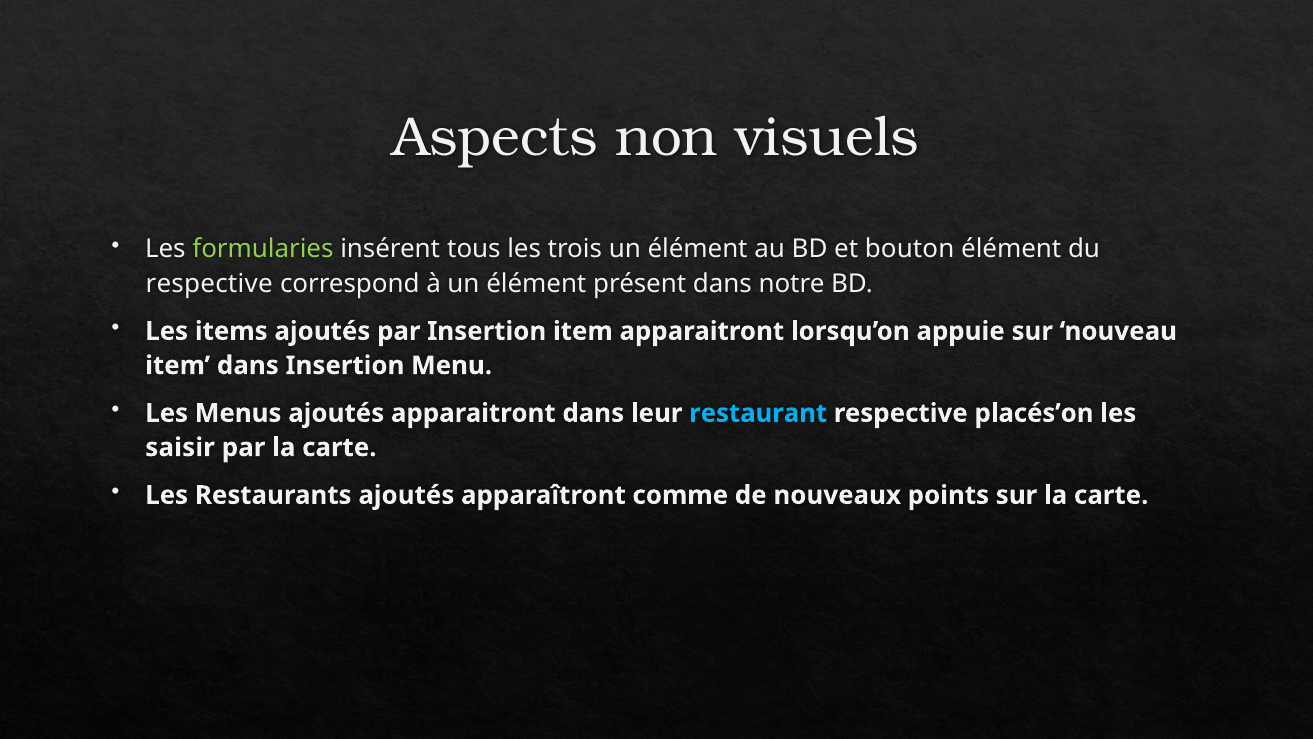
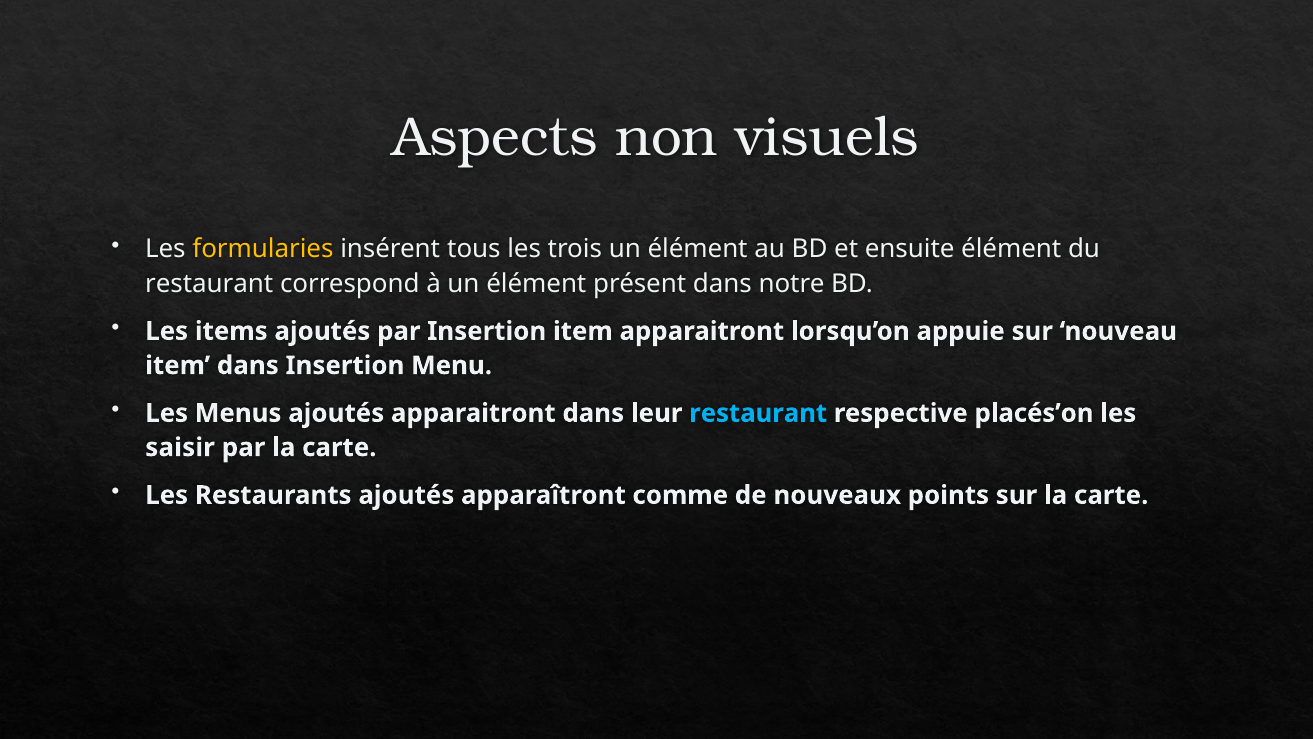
formularies colour: light green -> yellow
bouton: bouton -> ensuite
respective at (209, 283): respective -> restaurant
